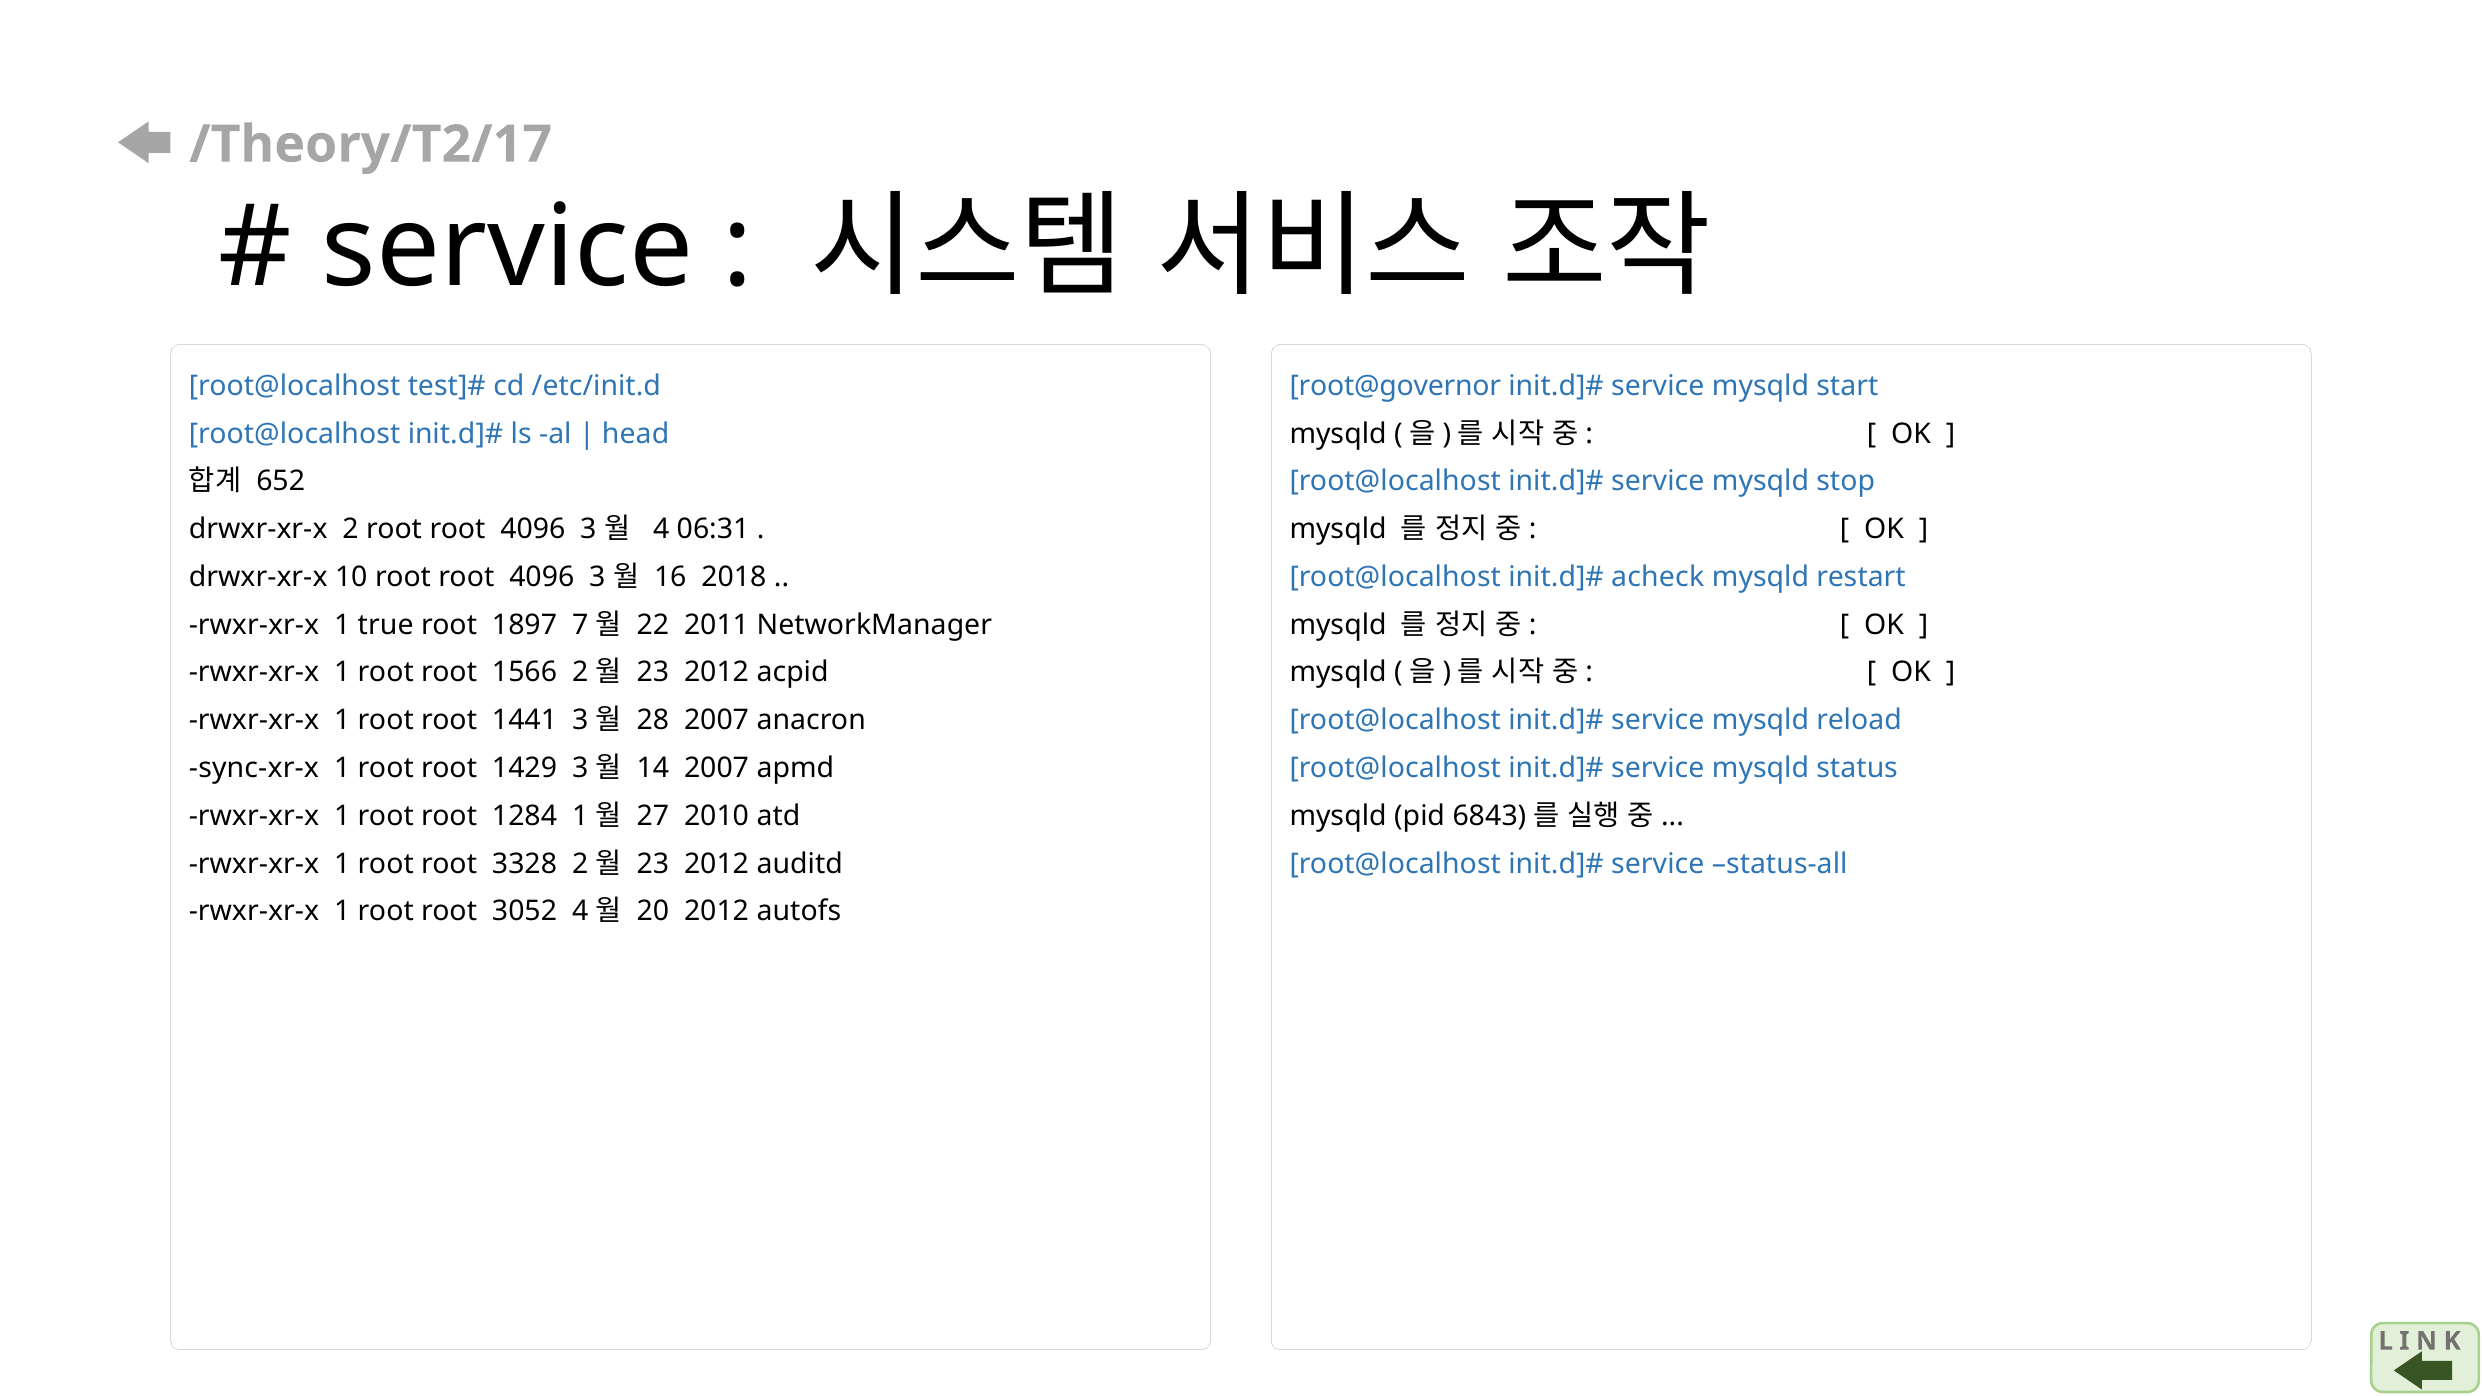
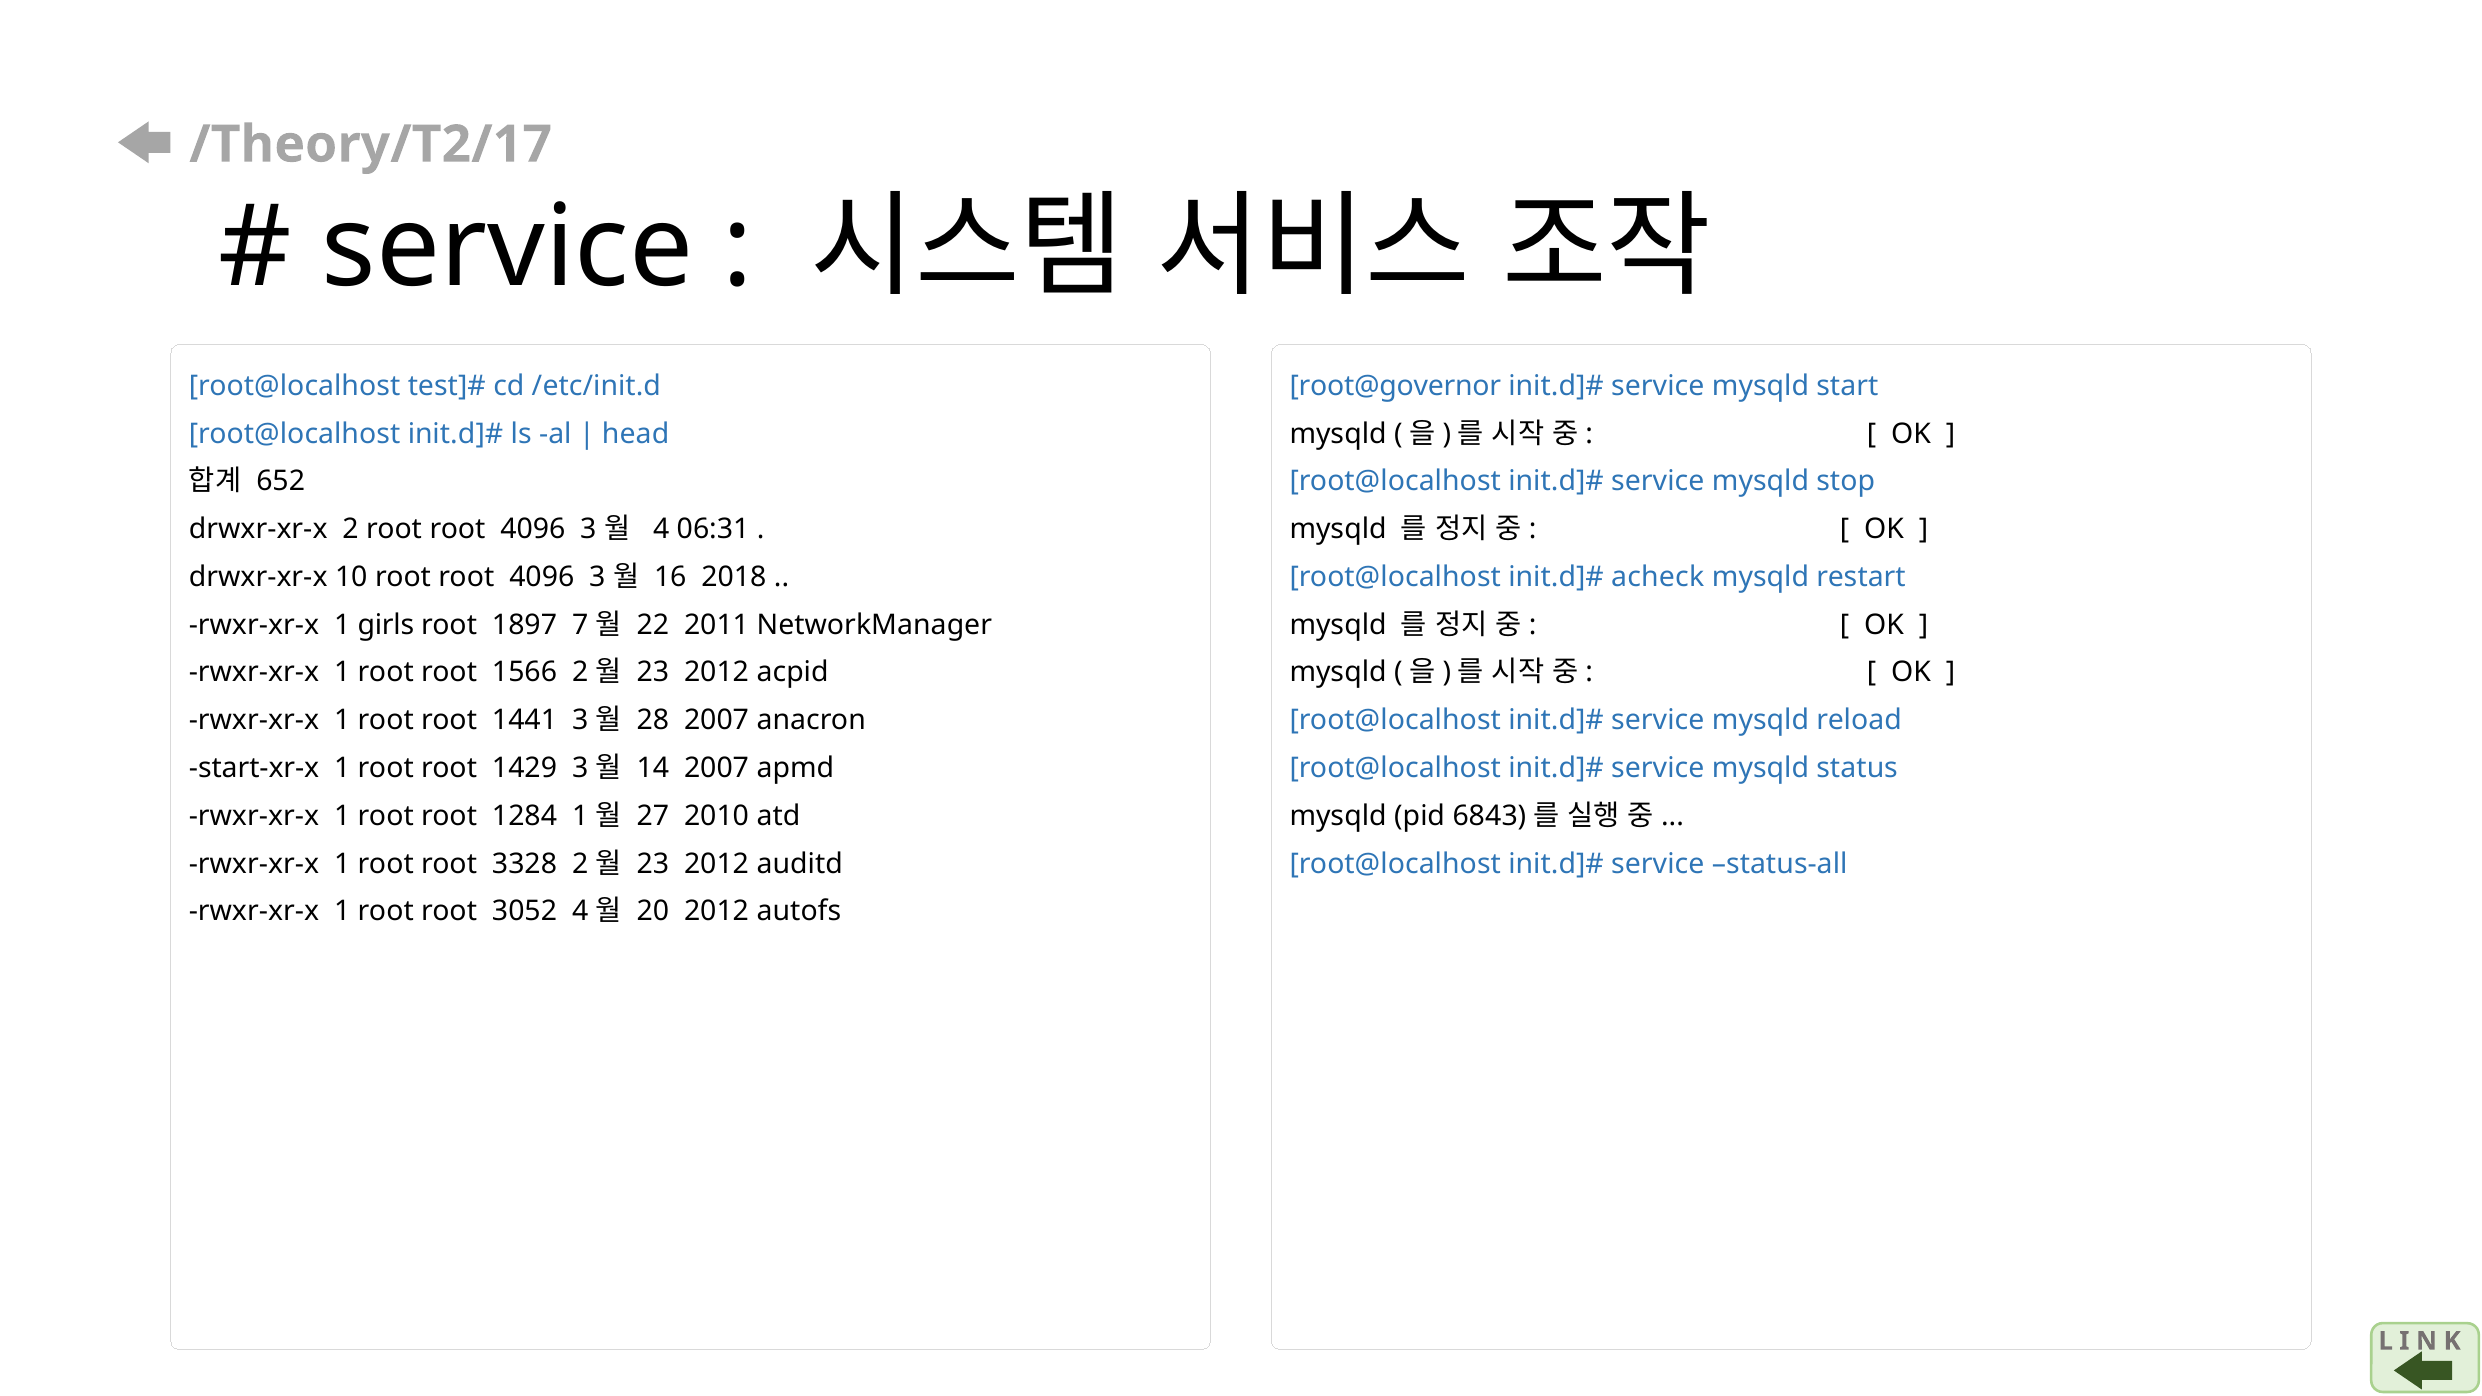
true: true -> girls
sync-xr-x: sync-xr-x -> start-xr-x
